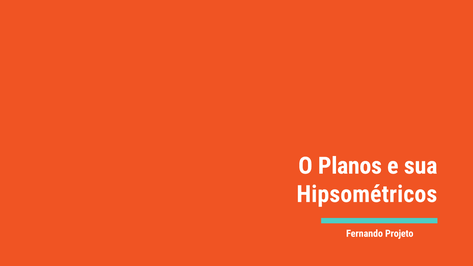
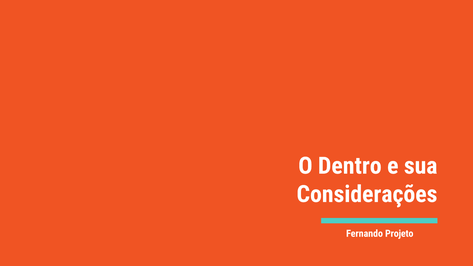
Planos: Planos -> Dentro
Hipsométricos: Hipsométricos -> Considerações
